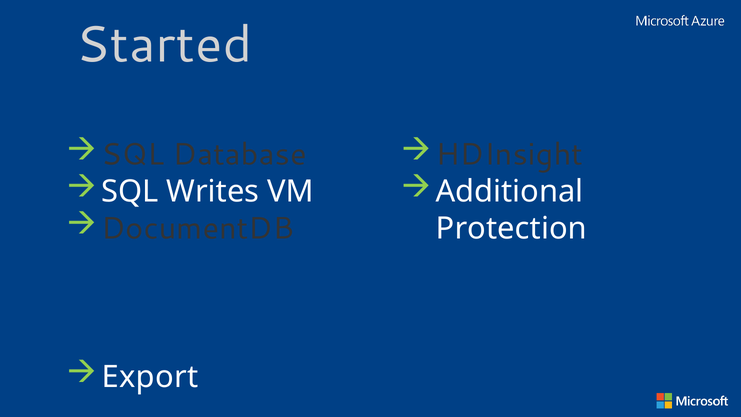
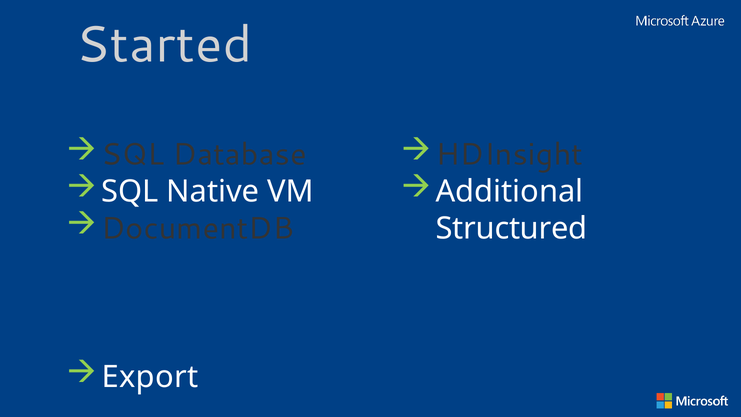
Writes: Writes -> Native
Protection: Protection -> Structured
